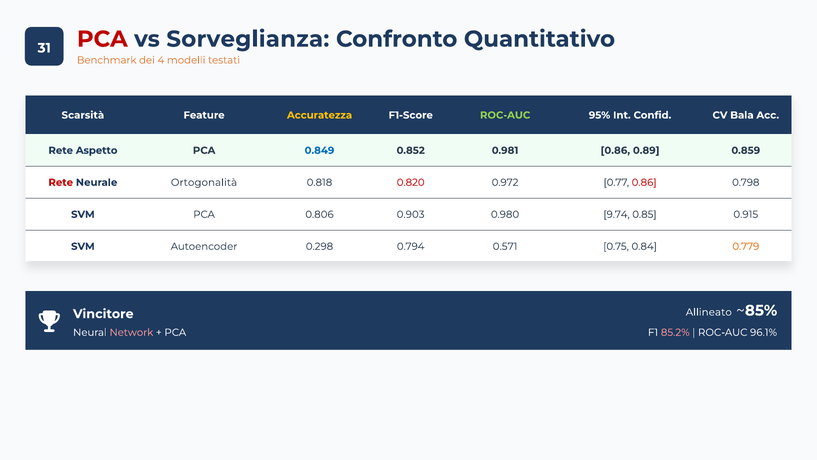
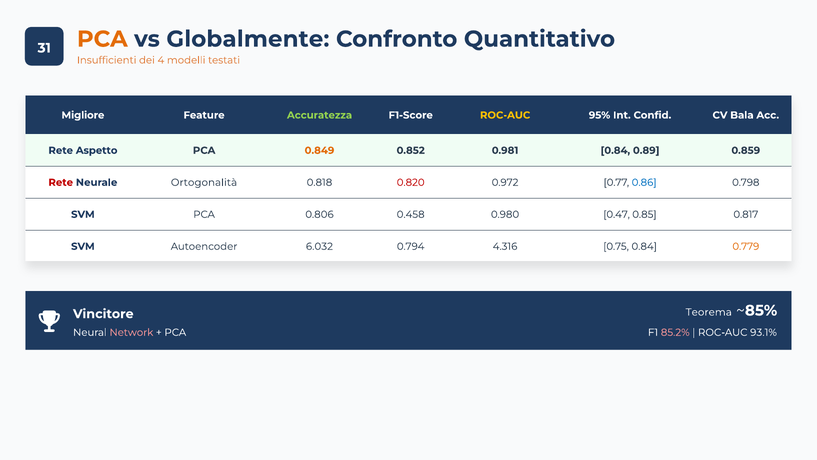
PCA at (102, 39) colour: red -> orange
Sorveglianza: Sorveglianza -> Globalmente
Benchmark: Benchmark -> Insufficienti
Scarsità: Scarsità -> Migliore
Accuratezza colour: yellow -> light green
ROC-AUC at (505, 115) colour: light green -> yellow
0.849 colour: blue -> orange
0.981 0.86: 0.86 -> 0.84
0.86 at (644, 182) colour: red -> blue
0.903: 0.903 -> 0.458
9.74: 9.74 -> 0.47
0.915: 0.915 -> 0.817
0.298: 0.298 -> 6.032
0.571: 0.571 -> 4.316
Allineato: Allineato -> Teorema
96.1%: 96.1% -> 93.1%
